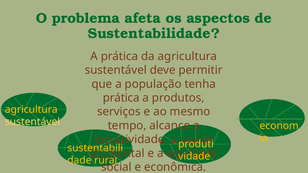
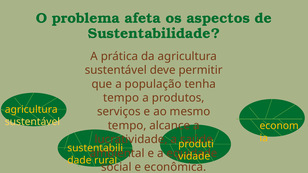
prática at (121, 98): prática -> tempo
